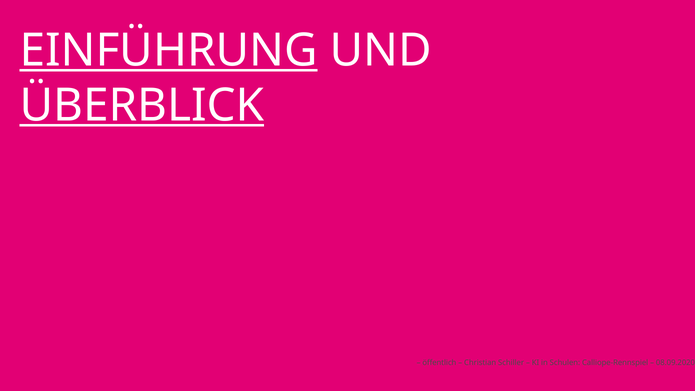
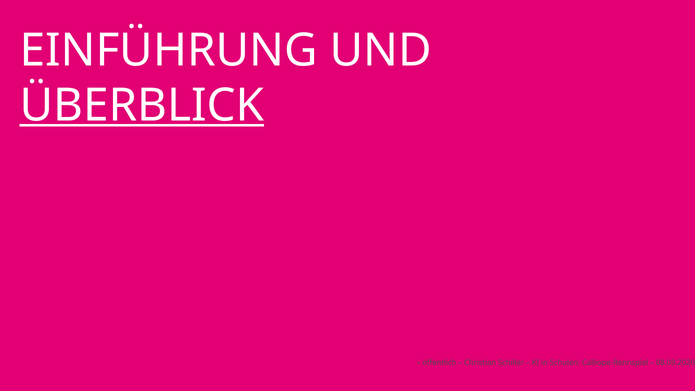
EINFÜHRUNG underline: present -> none
